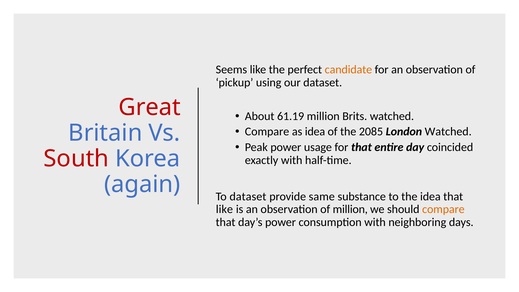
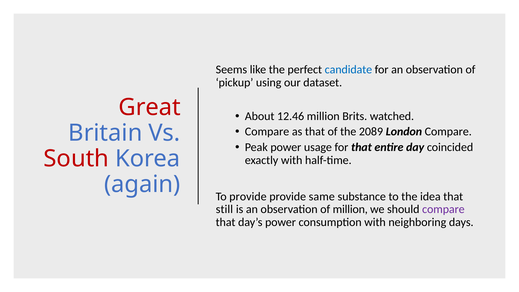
candidate colour: orange -> blue
61.19: 61.19 -> 12.46
as idea: idea -> that
2085: 2085 -> 2089
London Watched: Watched -> Compare
To dataset: dataset -> provide
like at (224, 209): like -> still
compare at (443, 209) colour: orange -> purple
